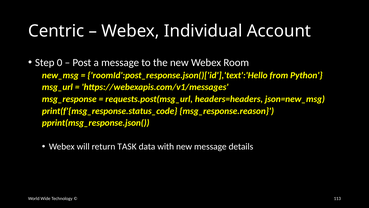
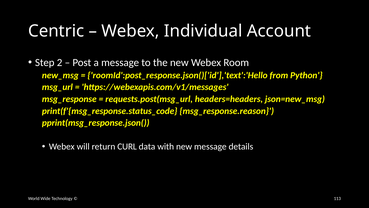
0: 0 -> 2
TASK: TASK -> CURL
